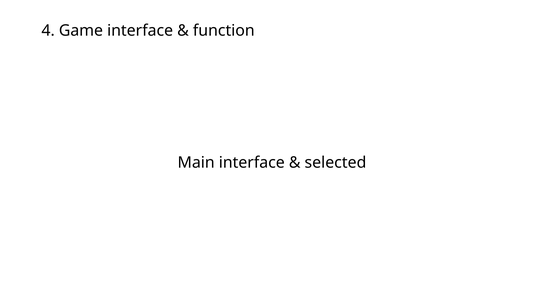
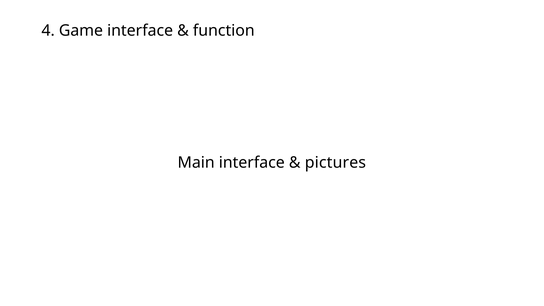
selected: selected -> pictures
